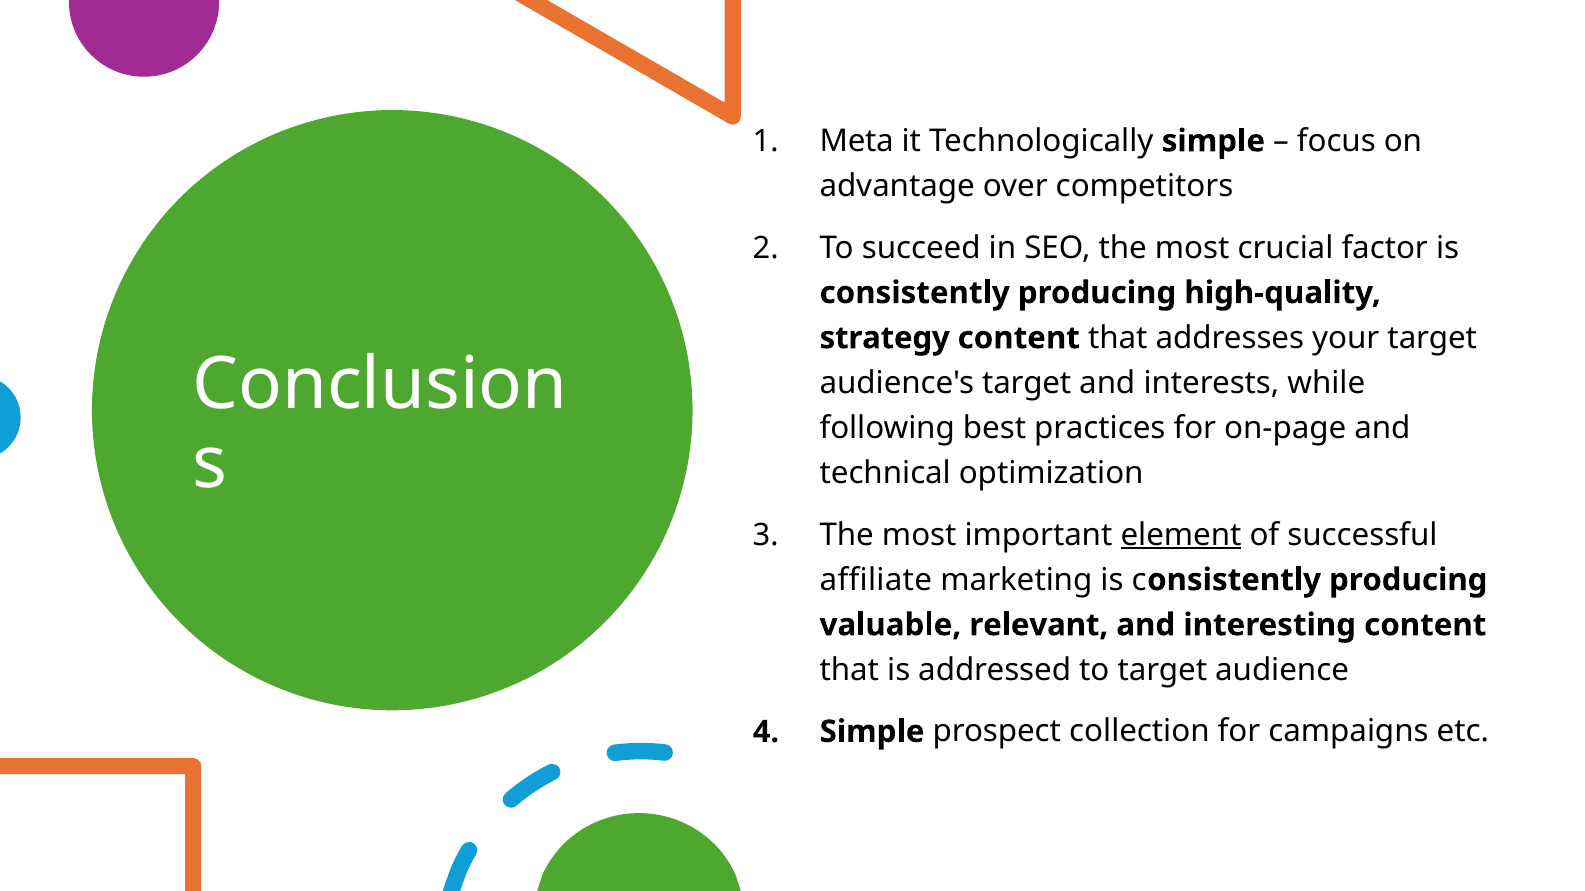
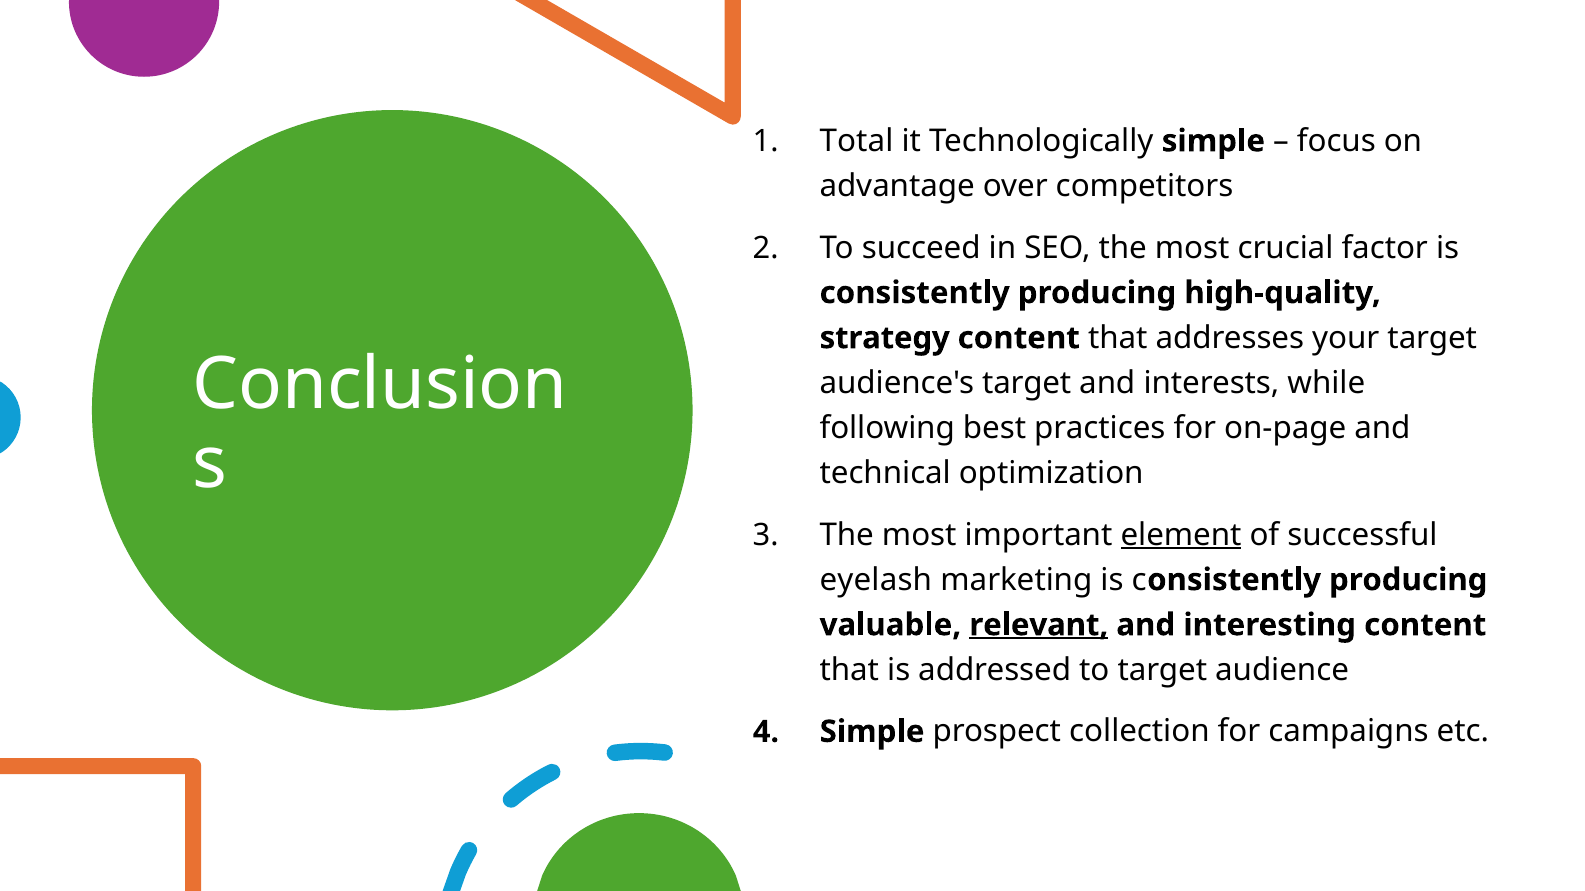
Meta: Meta -> Total
affiliate: affiliate -> eyelash
relevant underline: none -> present
